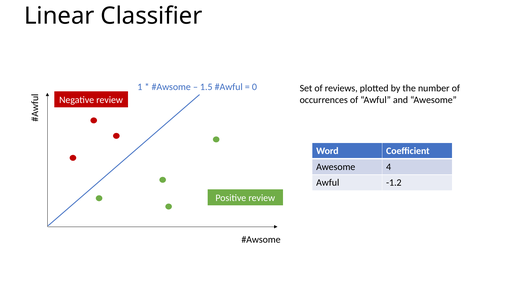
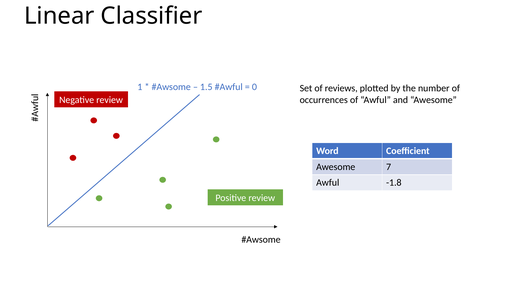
4: 4 -> 7
-1.2: -1.2 -> -1.8
